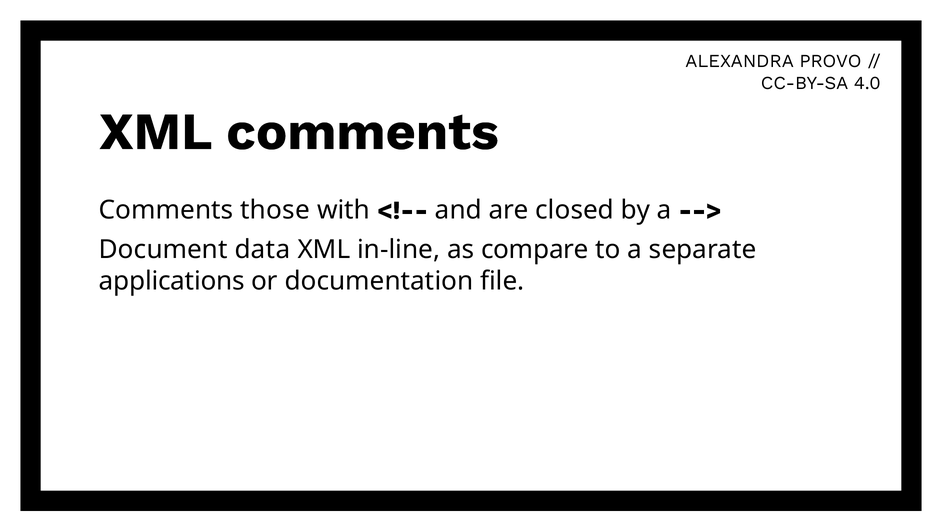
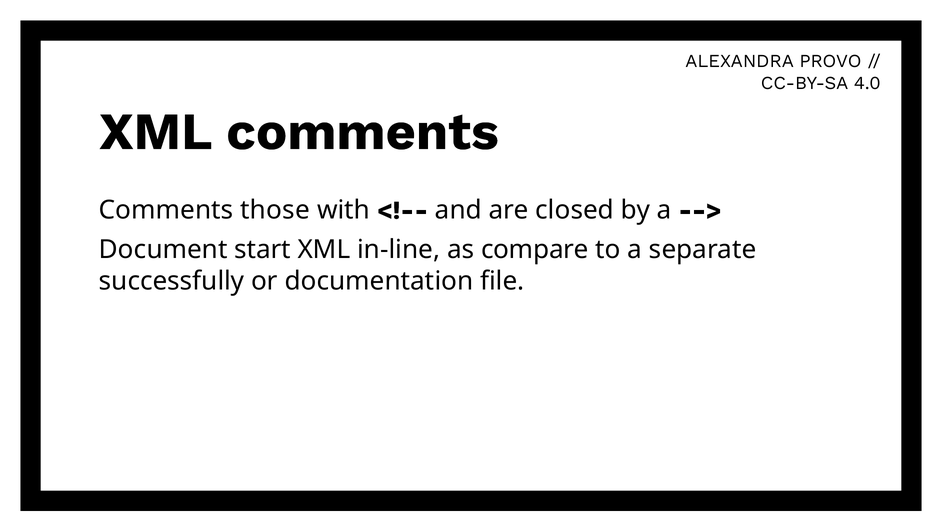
data: data -> start
applications: applications -> successfully
